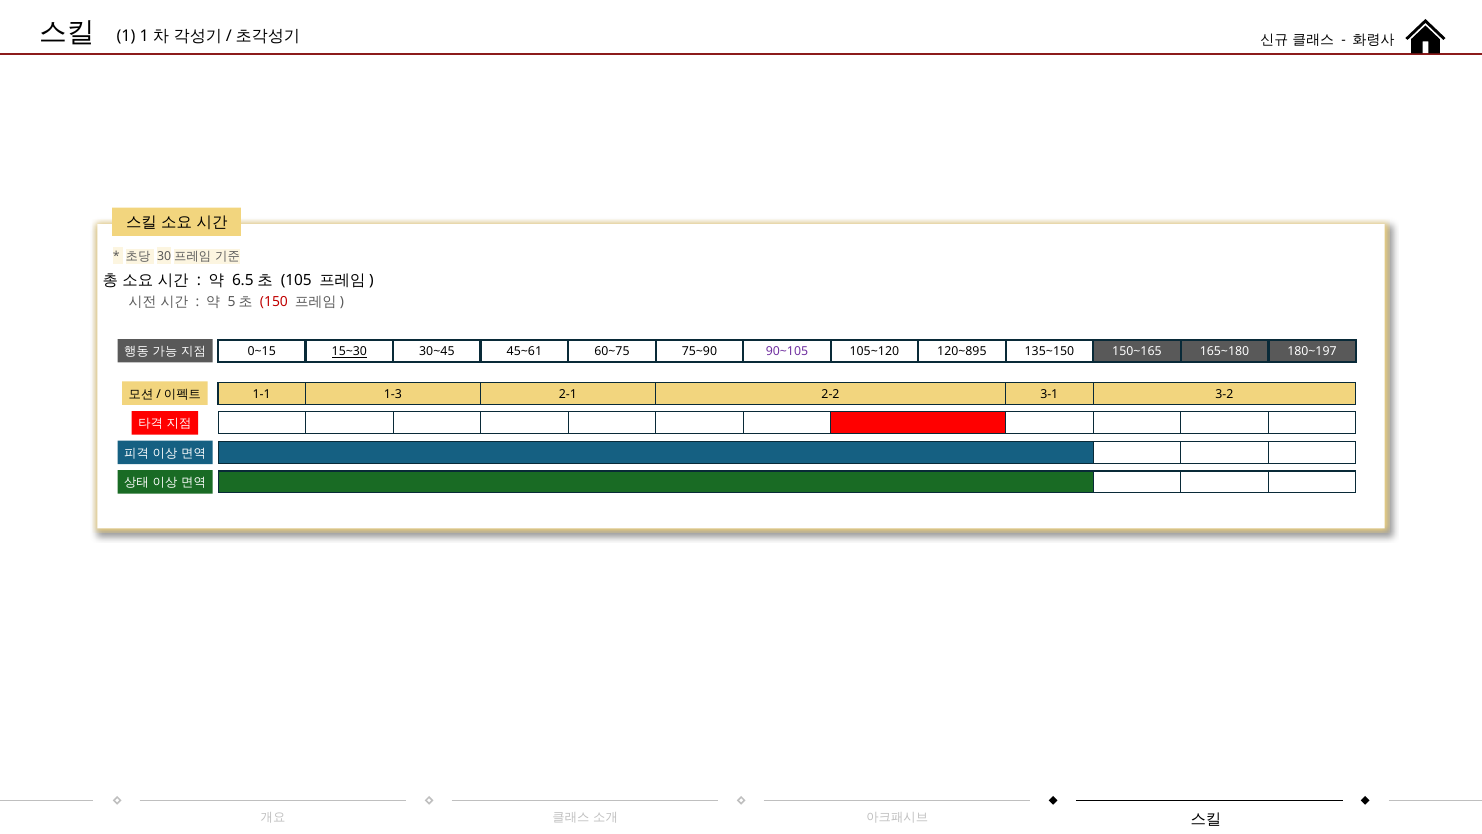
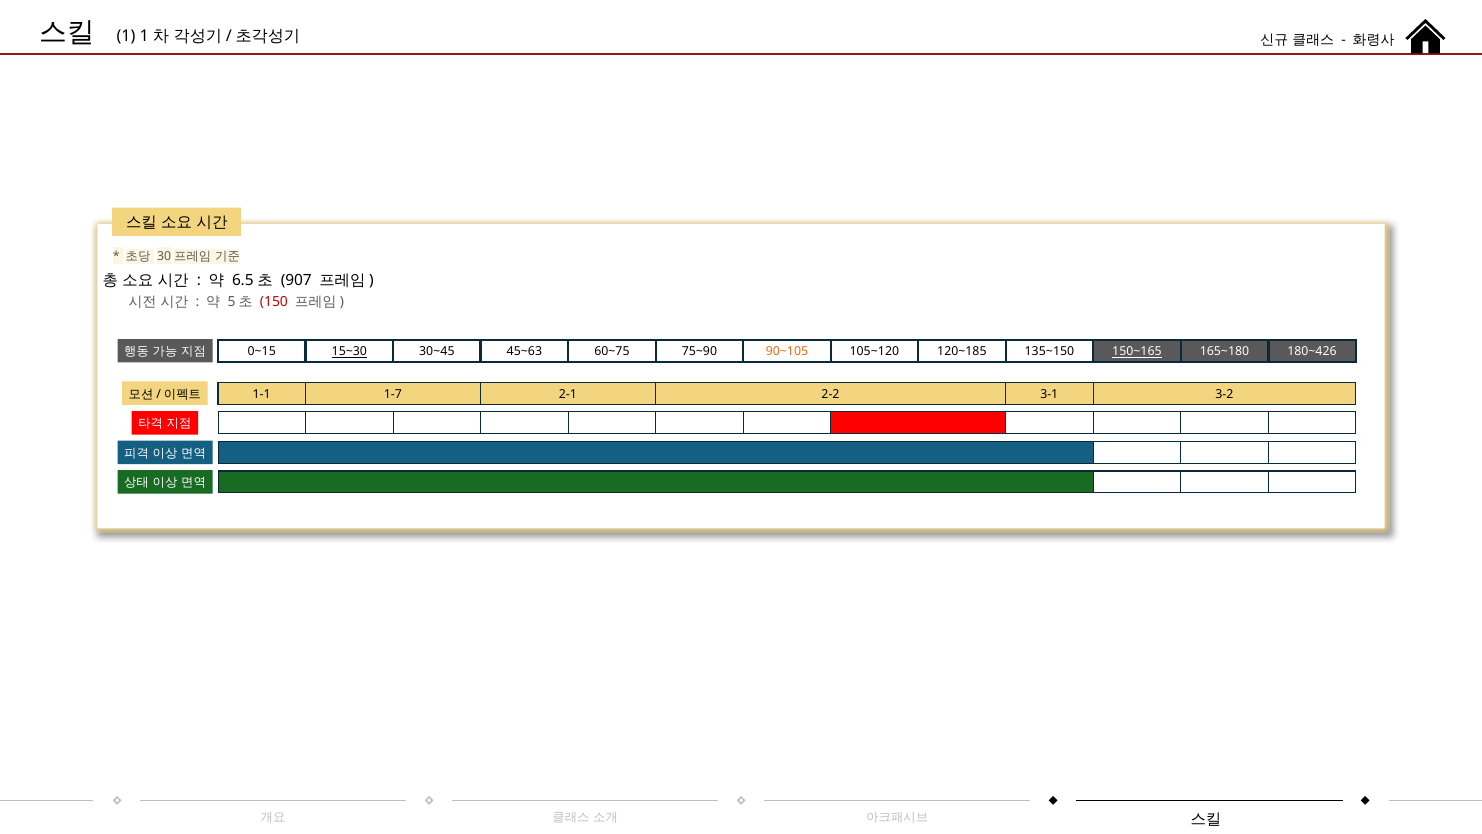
105: 105 -> 907
45~61: 45~61 -> 45~63
90~105 colour: purple -> orange
120~895: 120~895 -> 120~185
150~165 underline: none -> present
180~197: 180~197 -> 180~426
1-3: 1-3 -> 1-7
